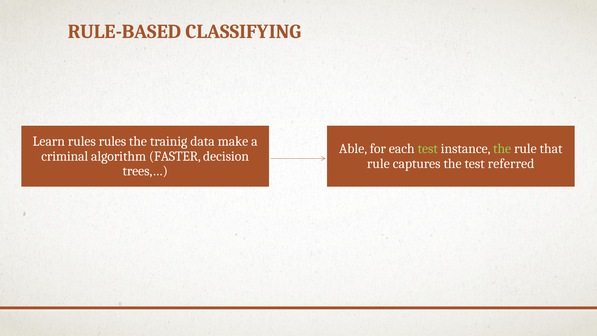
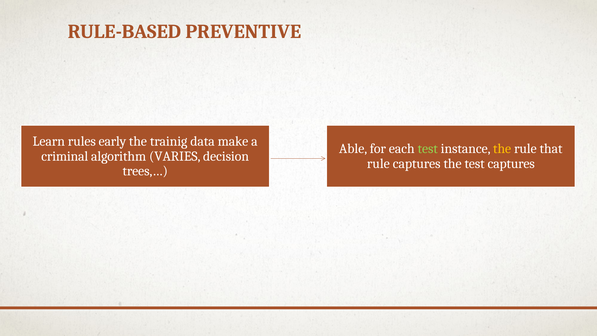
CLASSIFYING: CLASSIFYING -> PREVENTIVE
rules rules: rules -> early
the at (502, 149) colour: light green -> yellow
FASTER: FASTER -> VARIES
test referred: referred -> captures
